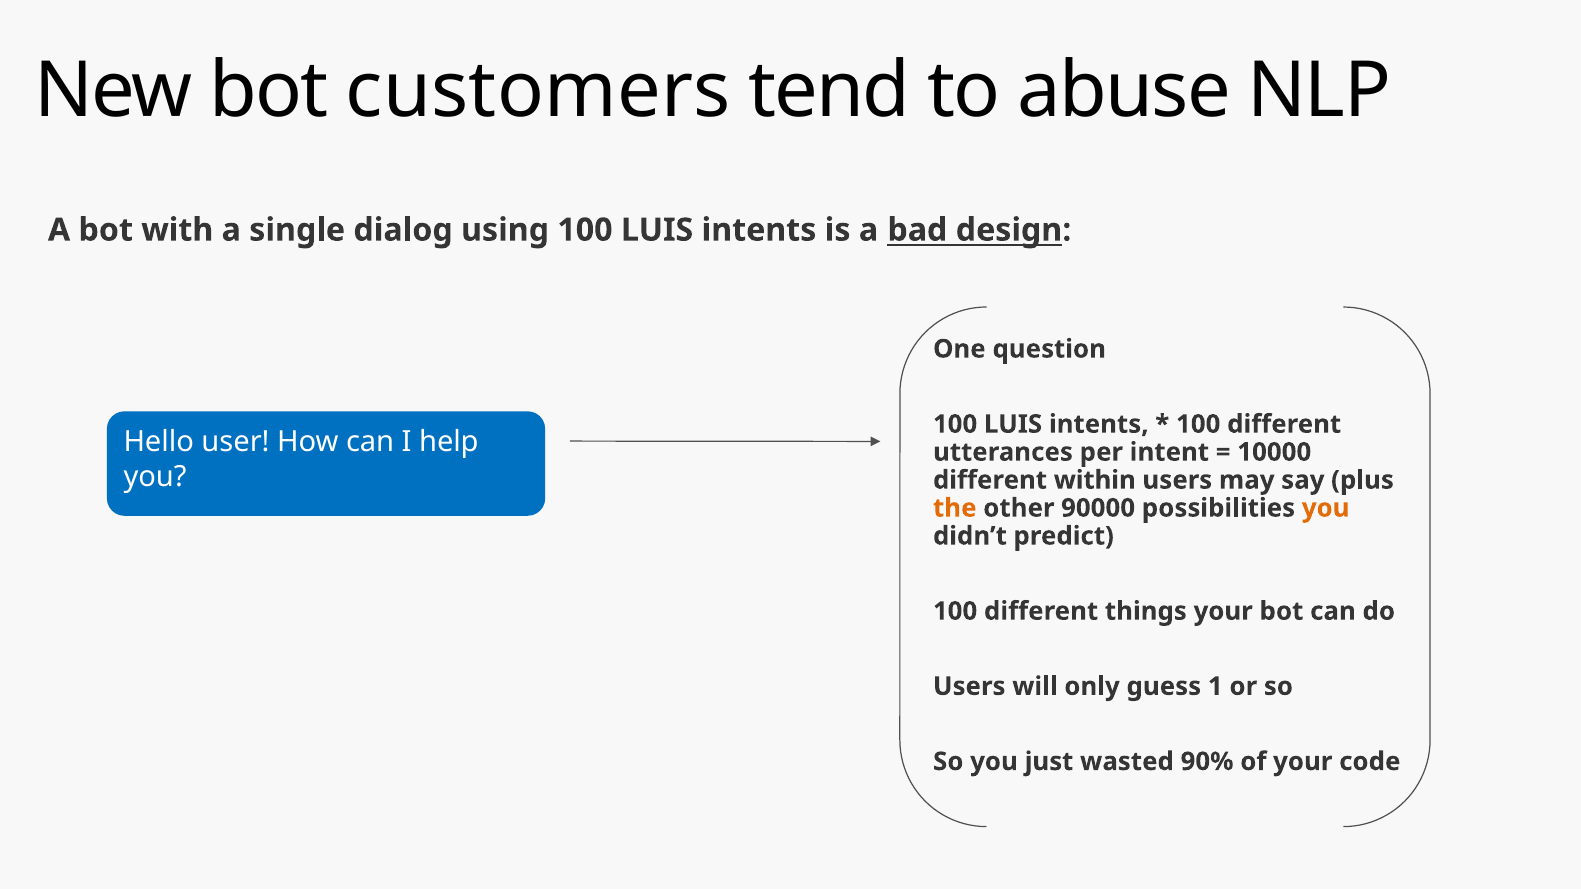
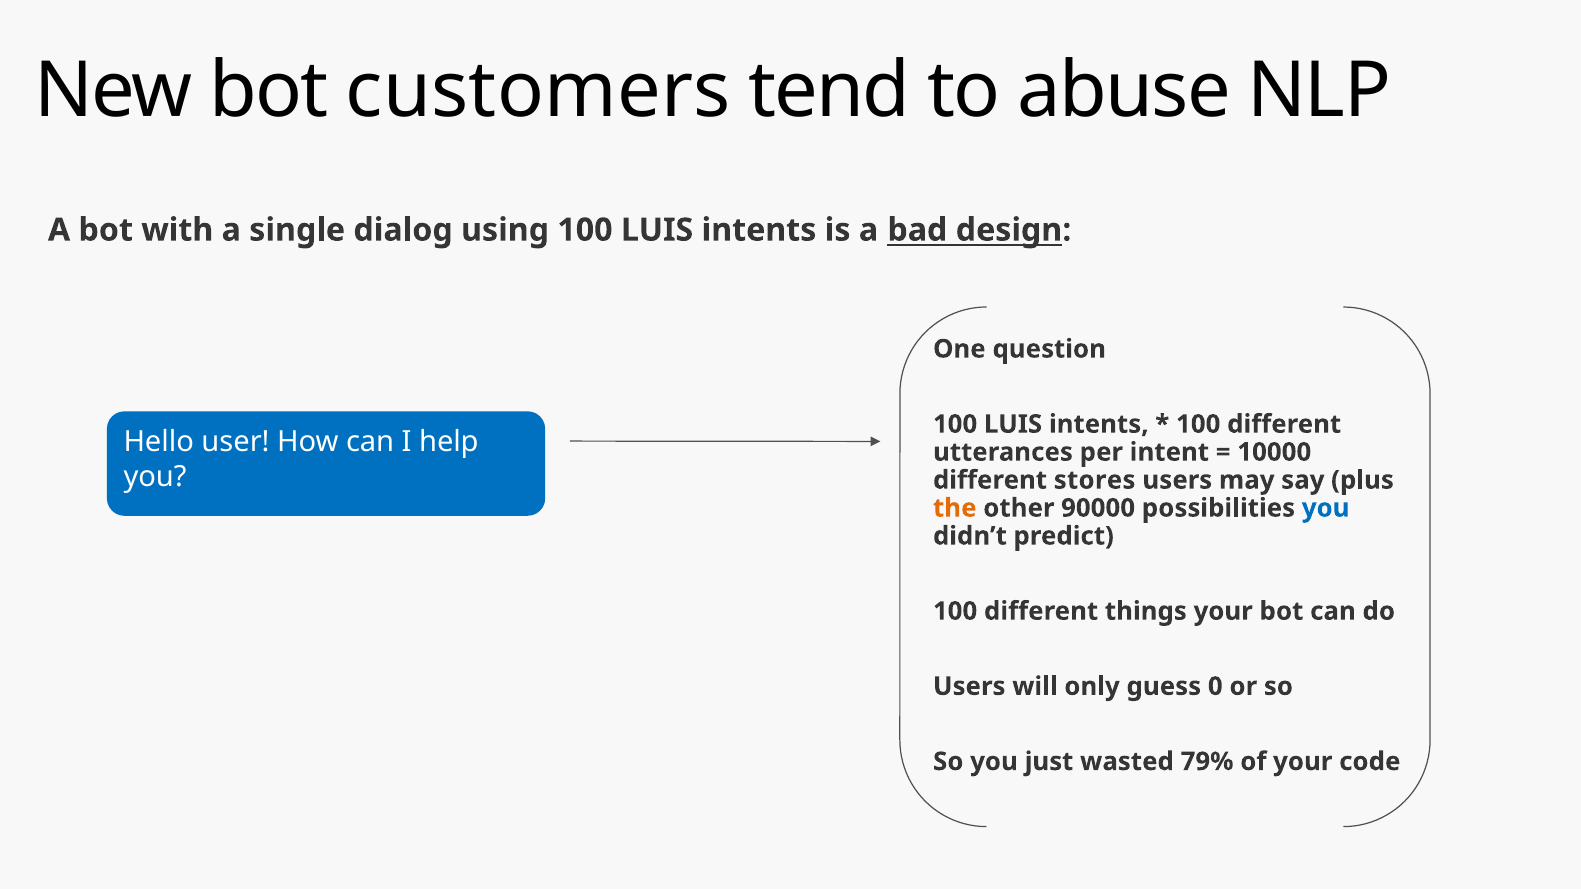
within: within -> stores
you at (1326, 508) colour: orange -> blue
1: 1 -> 0
90%: 90% -> 79%
